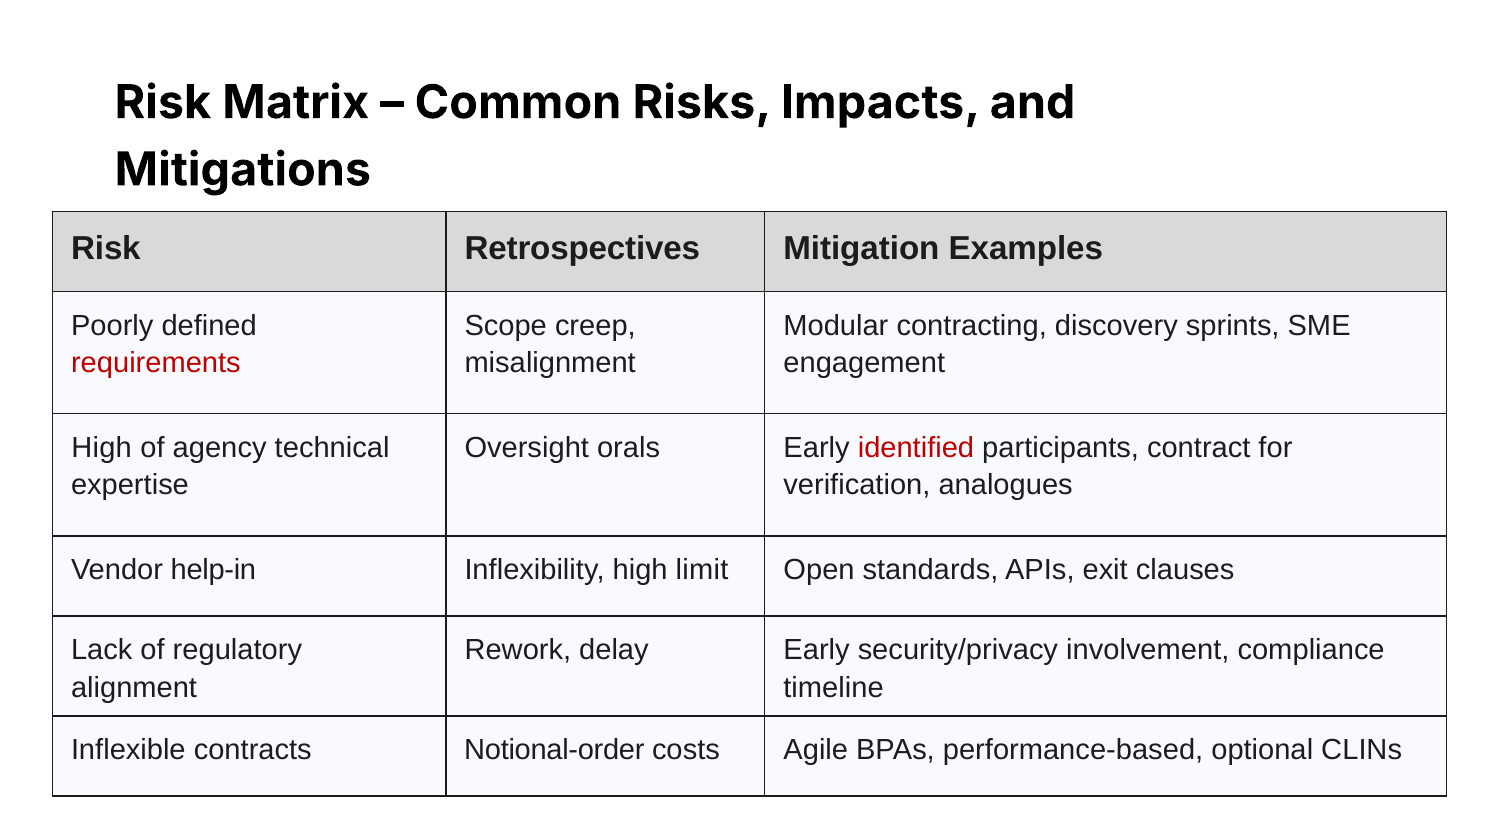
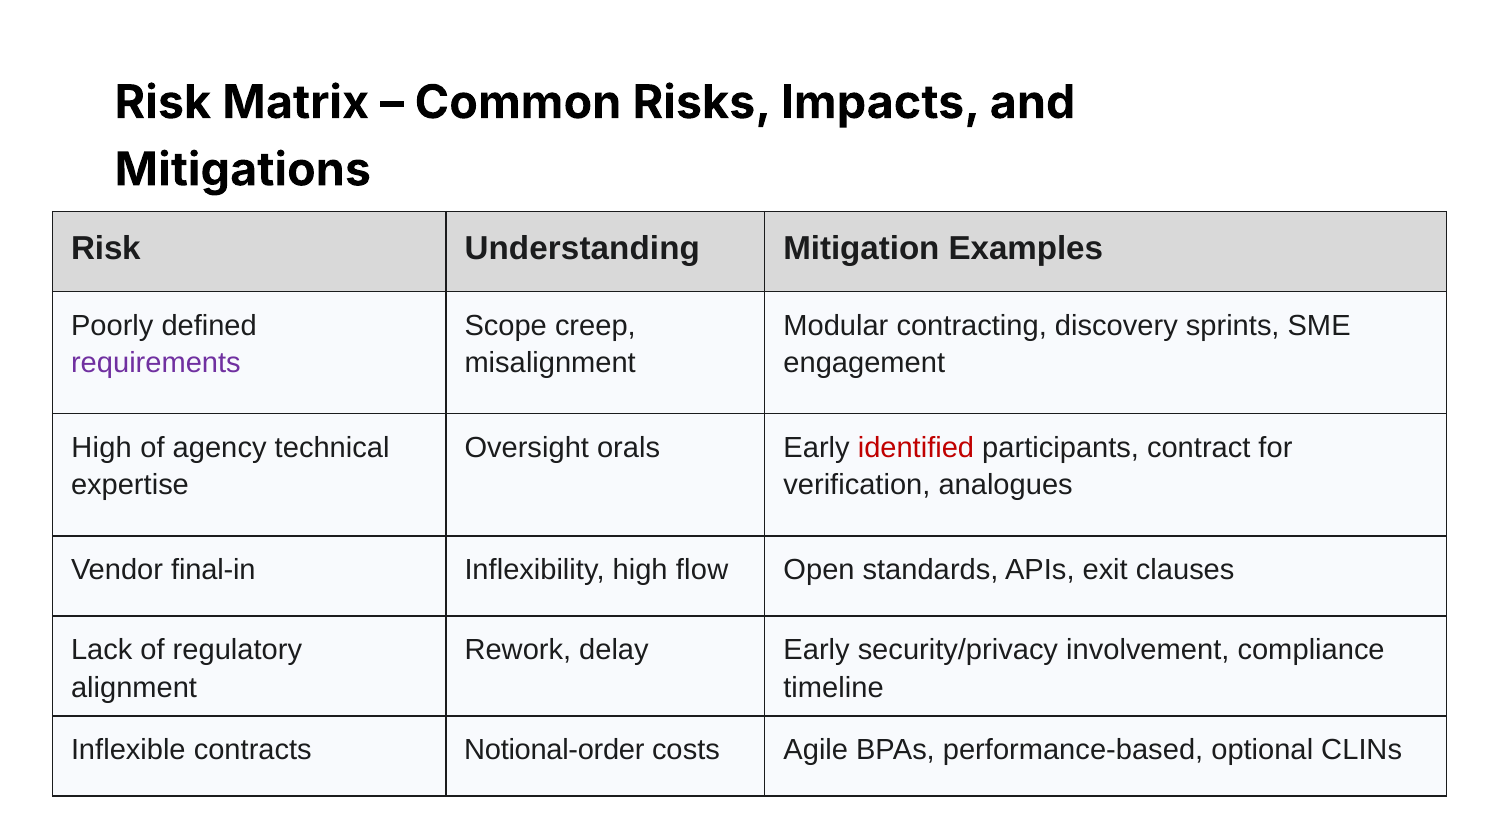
Retrospectives: Retrospectives -> Understanding
requirements colour: red -> purple
help-in: help-in -> final-in
limit: limit -> flow
